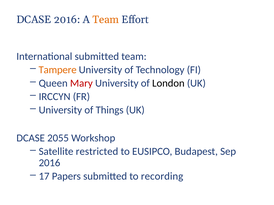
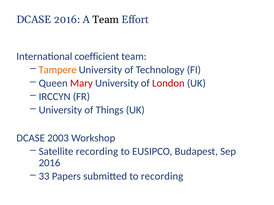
Team at (106, 20) colour: orange -> black
International submitted: submitted -> coefficient
London colour: black -> red
2055: 2055 -> 2003
Satellite restricted: restricted -> recording
17: 17 -> 33
